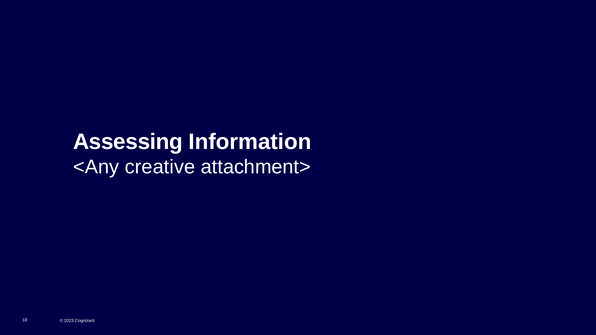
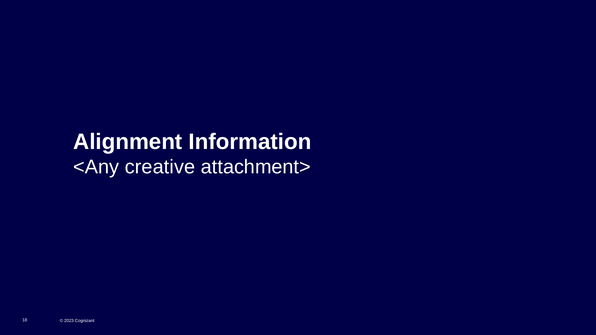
Assessing: Assessing -> Alignment
